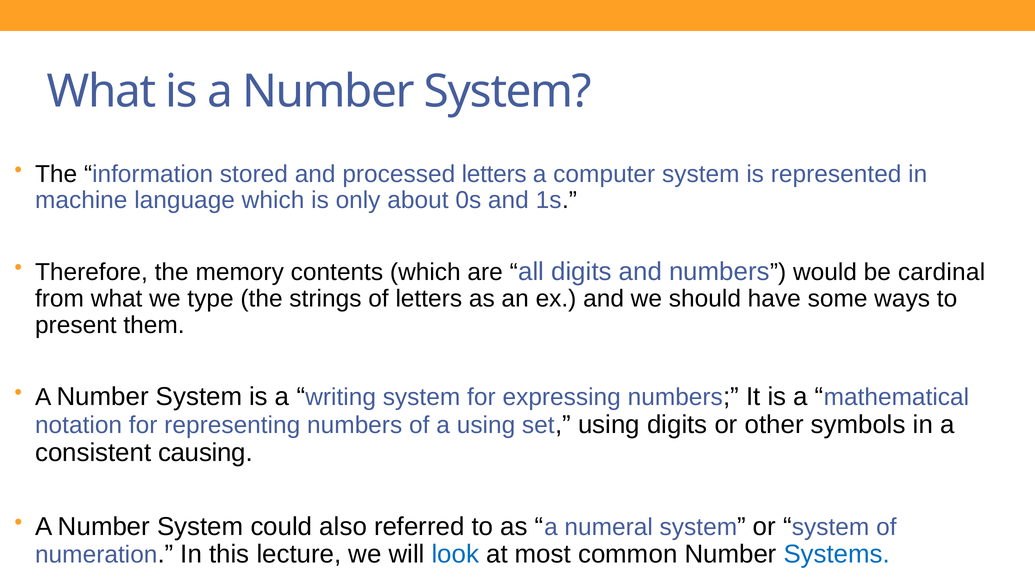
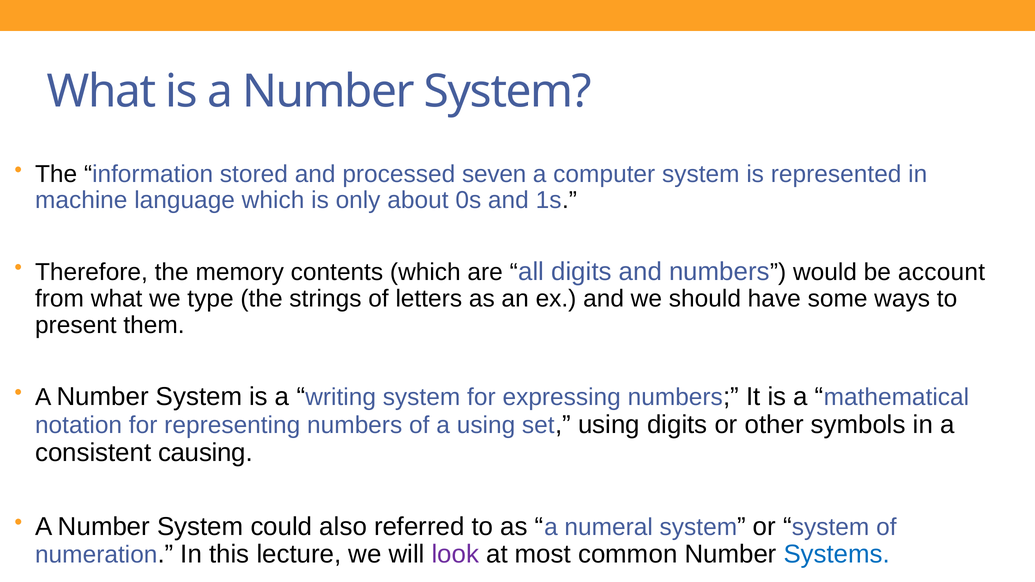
processed letters: letters -> seven
cardinal: cardinal -> account
look colour: blue -> purple
